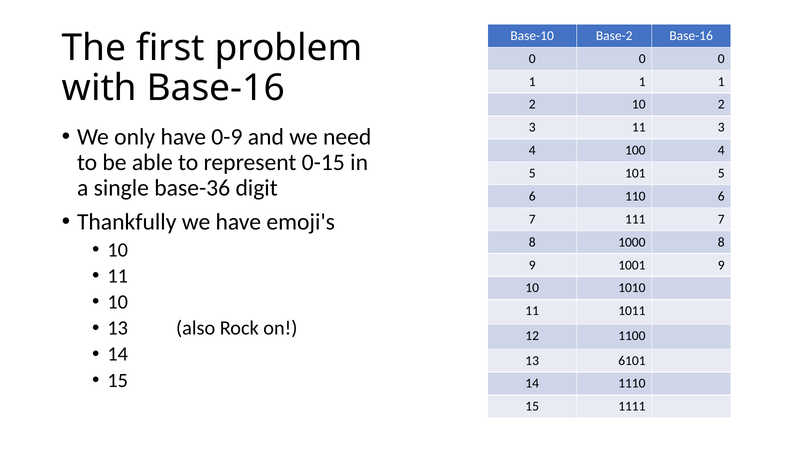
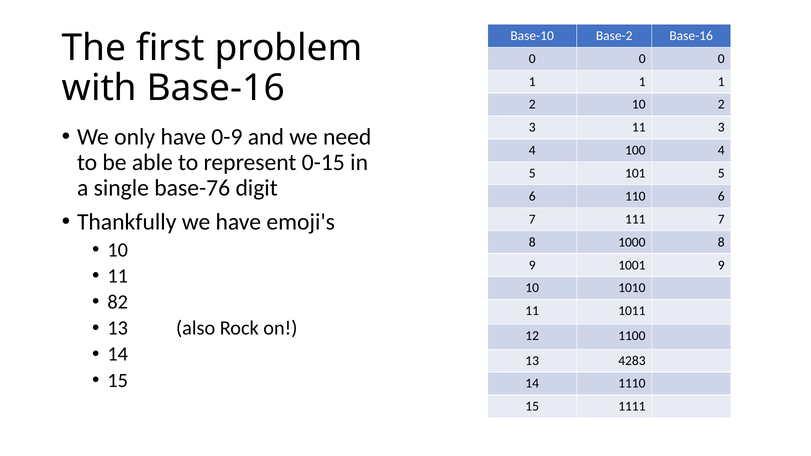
base-36: base-36 -> base-76
10 at (118, 302): 10 -> 82
6101: 6101 -> 4283
